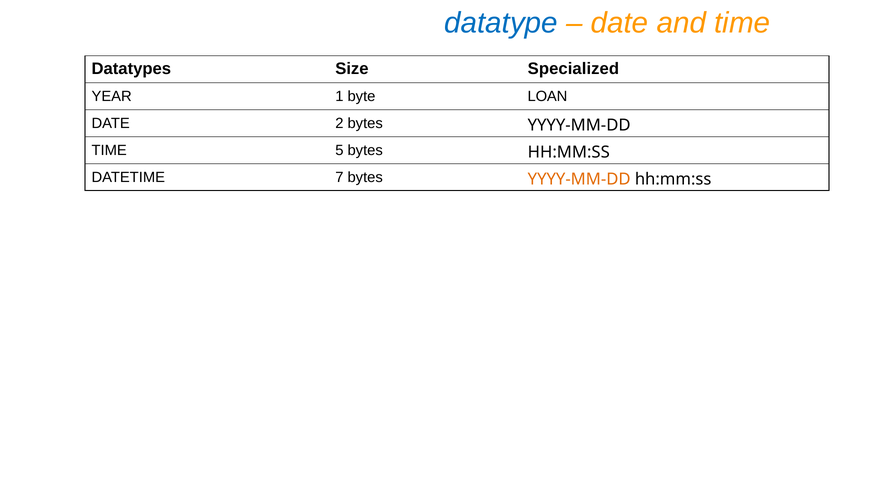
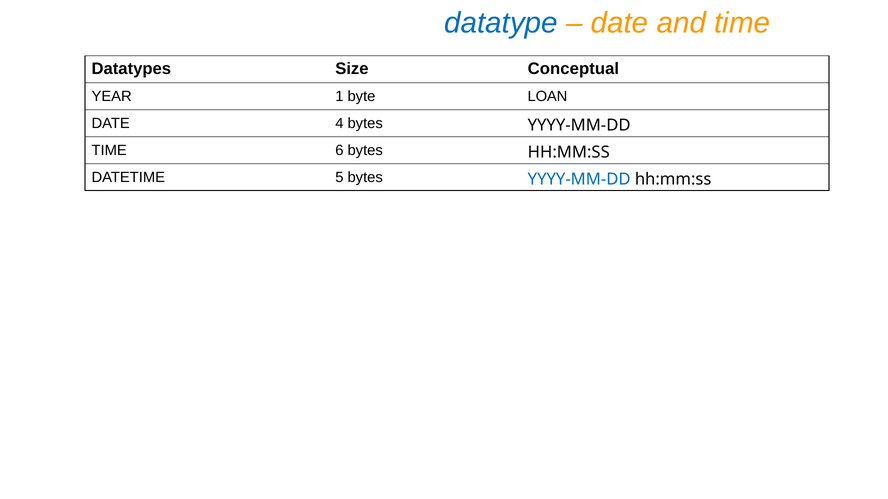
Specialized: Specialized -> Conceptual
2: 2 -> 4
5: 5 -> 6
7: 7 -> 5
YYYY-MM-DD at (579, 179) colour: orange -> blue
